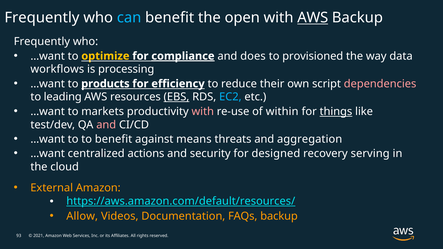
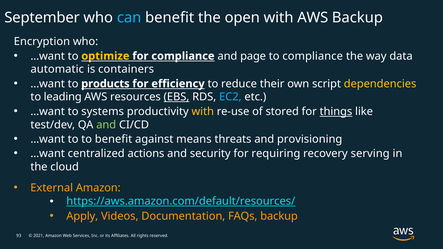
Frequently at (42, 18): Frequently -> September
AWS at (313, 18) underline: present -> none
Frequently at (42, 42): Frequently -> Encryption
compliance at (183, 56) underline: present -> none
does: does -> page
to provisioned: provisioned -> compliance
workflows: workflows -> automatic
processing: processing -> containers
dependencies colour: pink -> yellow
markets: markets -> systems
with at (203, 112) colour: pink -> yellow
within: within -> stored
and at (106, 125) colour: pink -> light green
aggregation: aggregation -> provisioning
designed: designed -> requiring
Allow: Allow -> Apply
